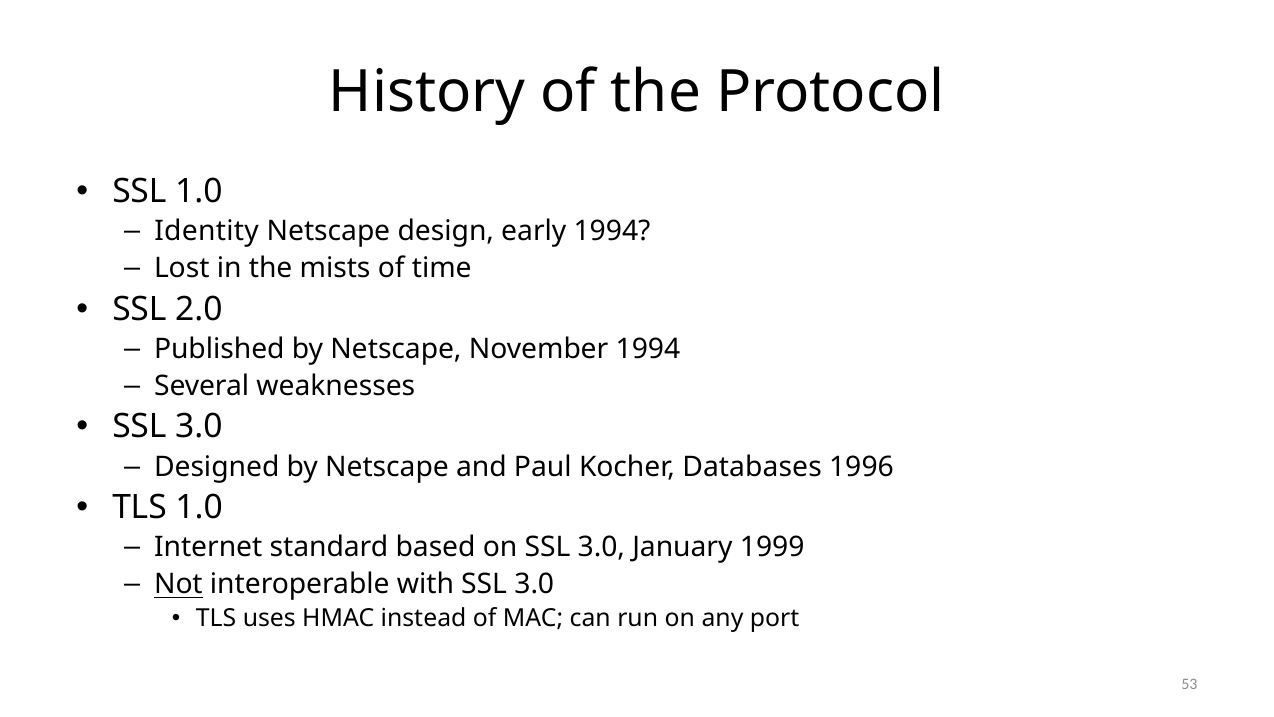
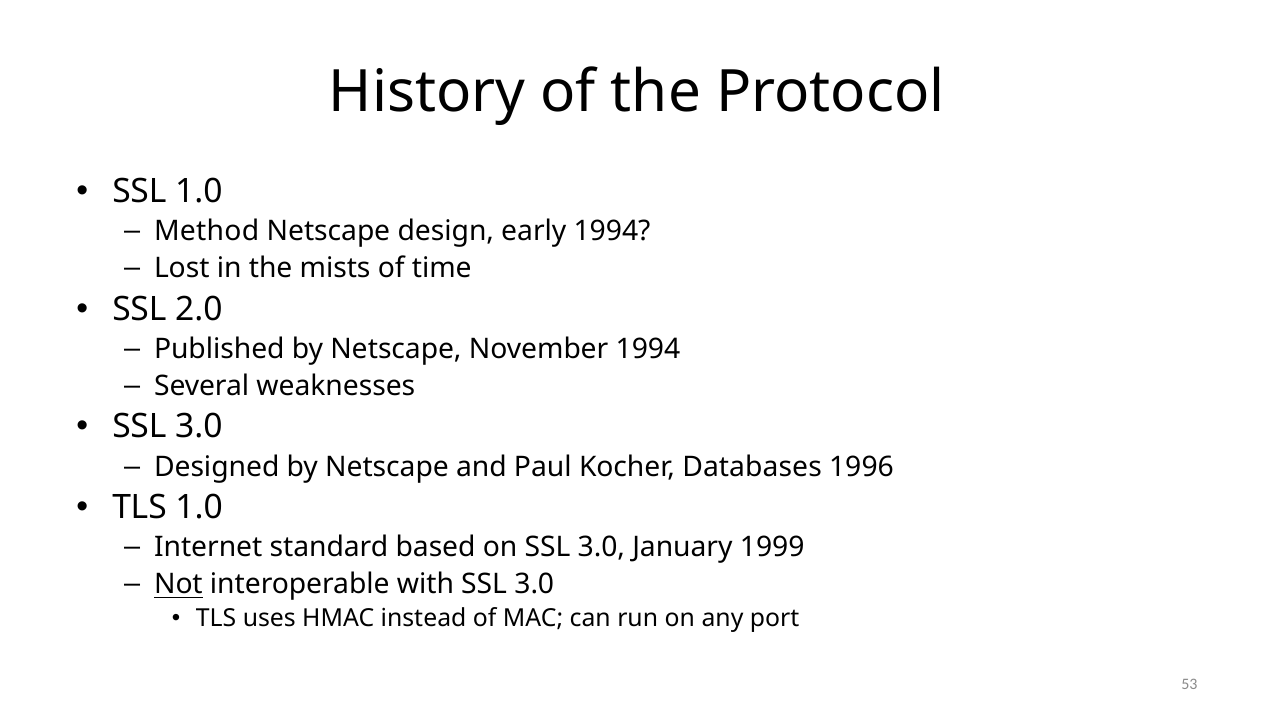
Identity: Identity -> Method
